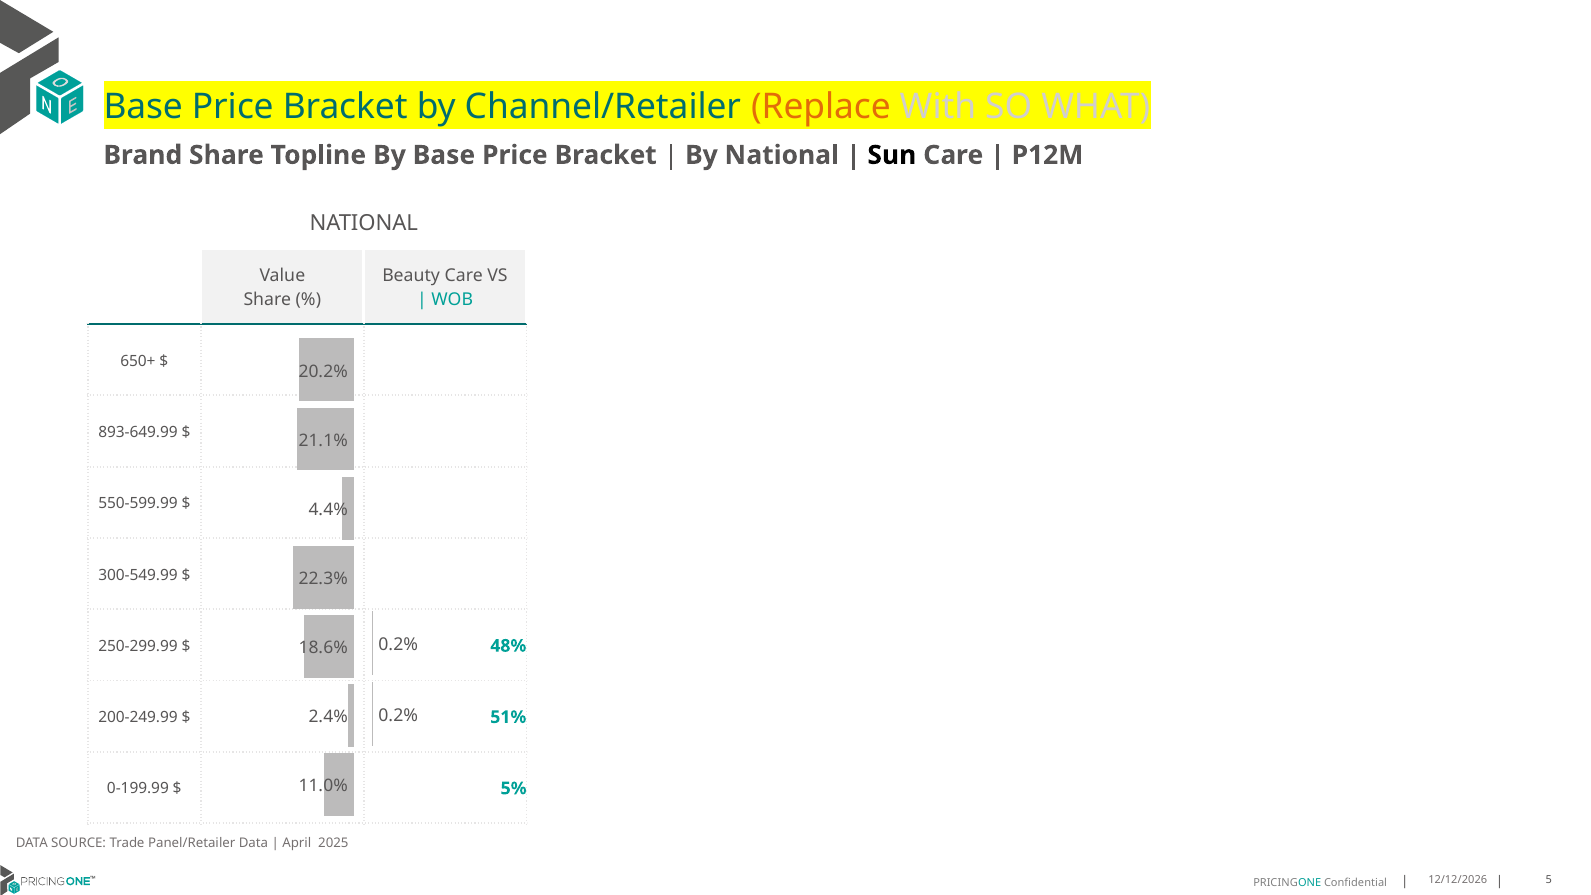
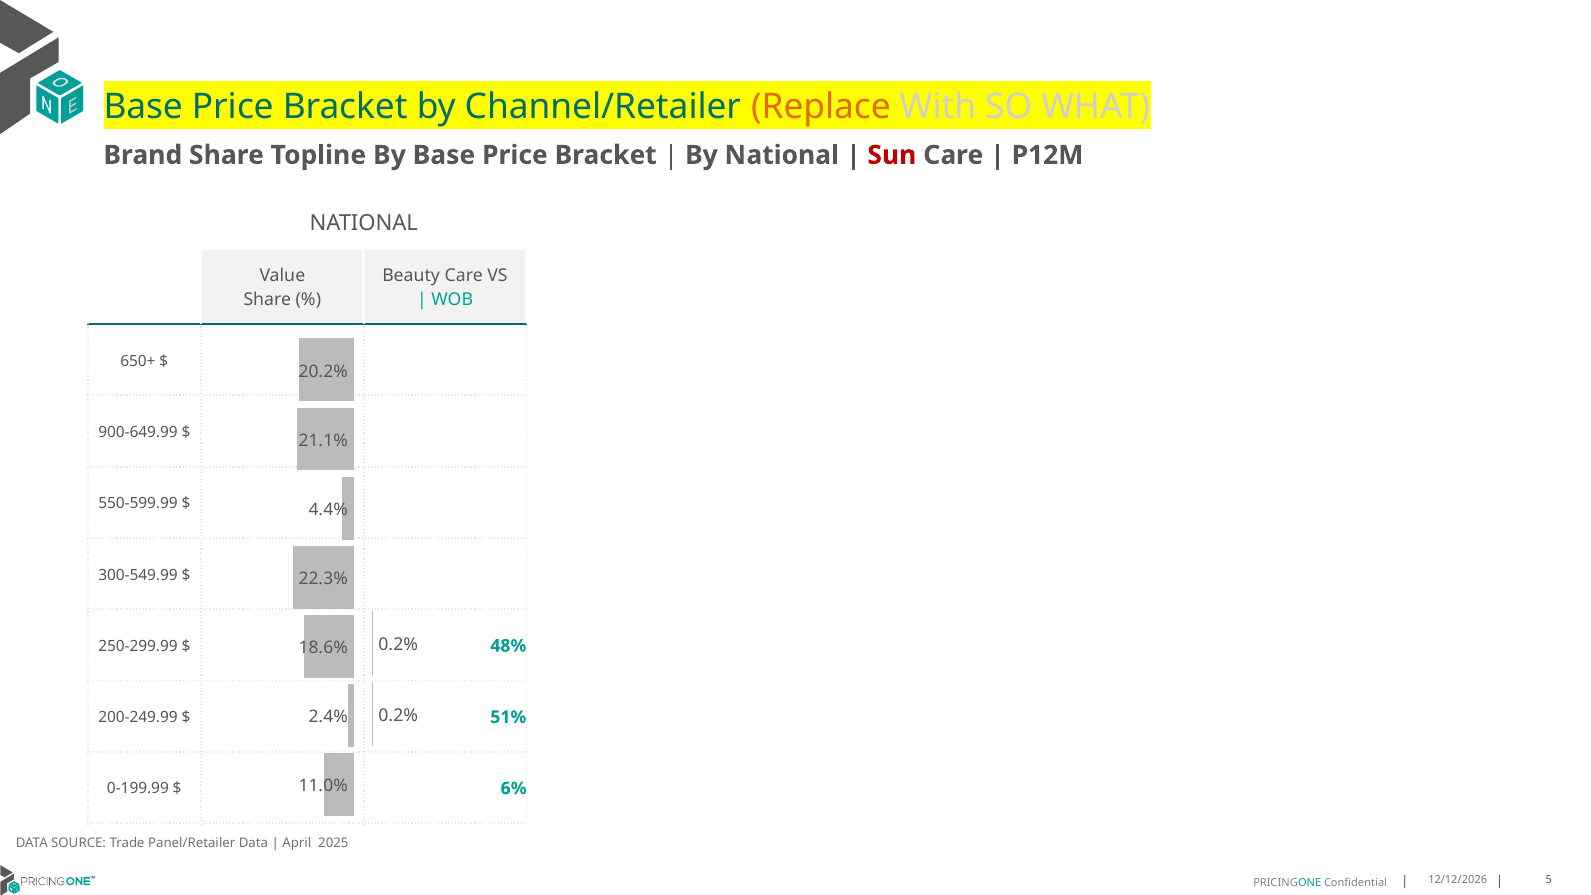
Sun colour: black -> red
893-649.99: 893-649.99 -> 900-649.99
5%: 5% -> 6%
